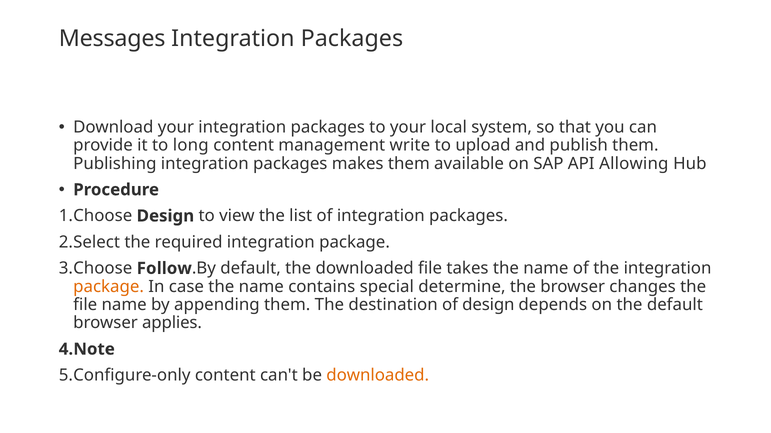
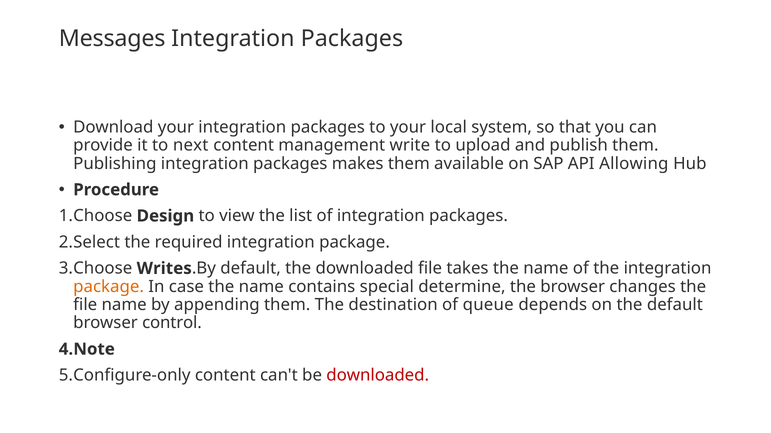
long: long -> next
Follow: Follow -> Writes
of design: design -> queue
applies: applies -> control
downloaded at (378, 376) colour: orange -> red
